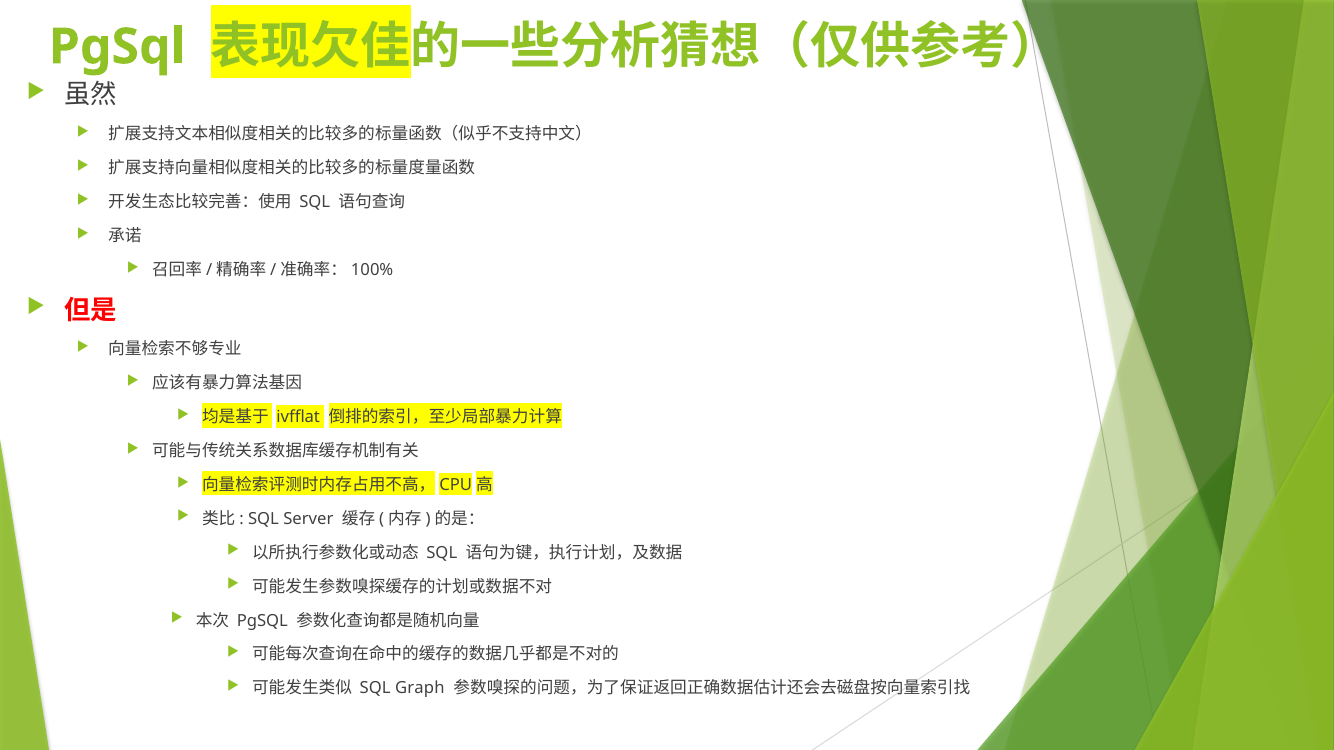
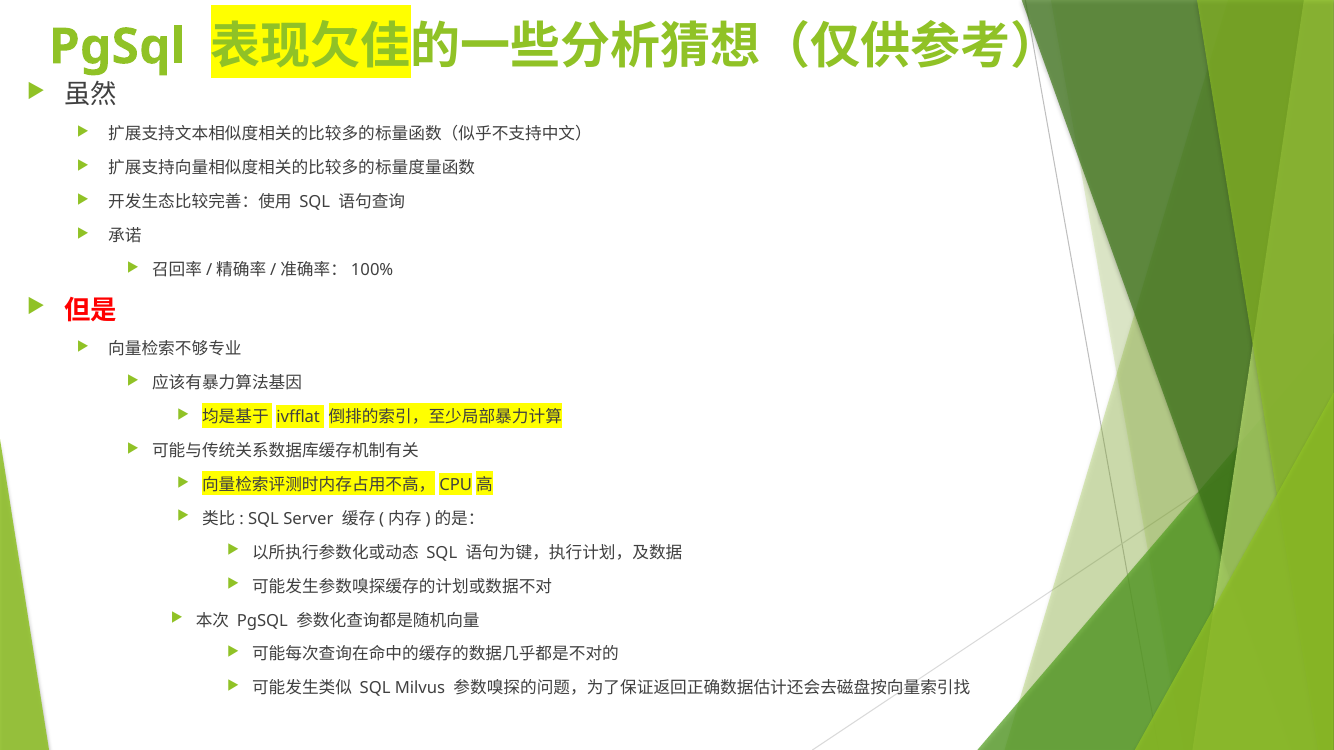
Graph: Graph -> Milvus
